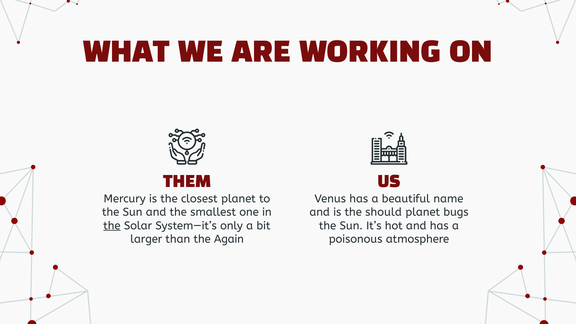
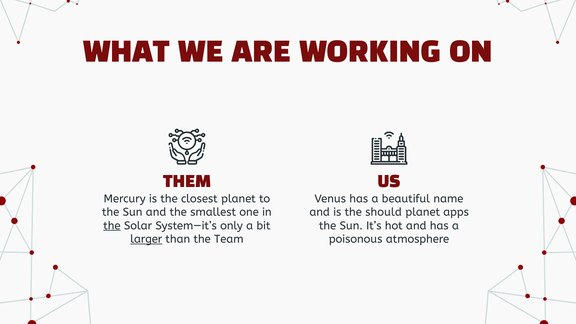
bugs: bugs -> apps
larger underline: none -> present
Again: Again -> Team
